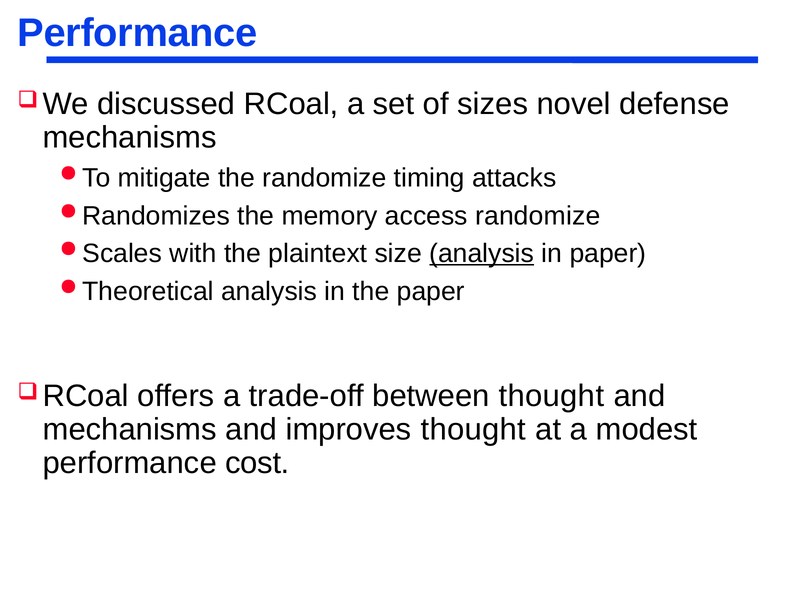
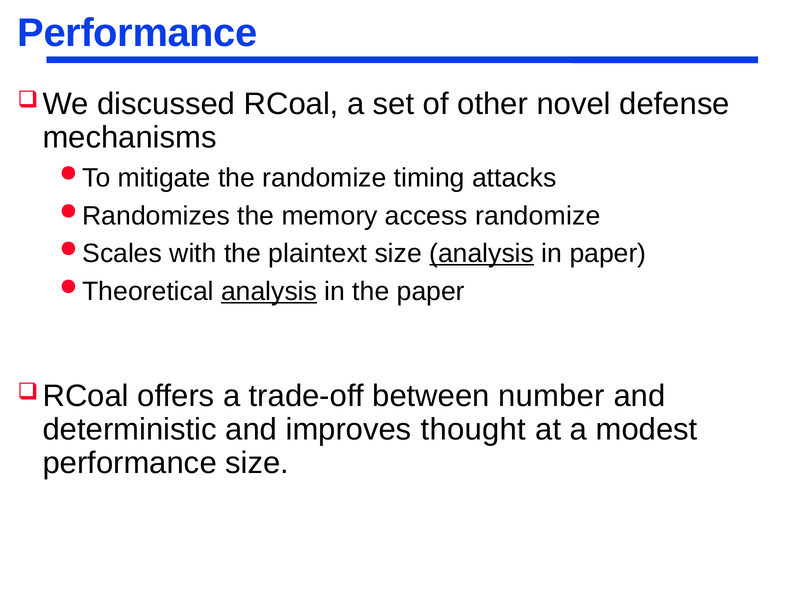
sizes: sizes -> other
analysis at (269, 292) underline: none -> present
between thought: thought -> number
mechanisms at (130, 430): mechanisms -> deterministic
performance cost: cost -> size
